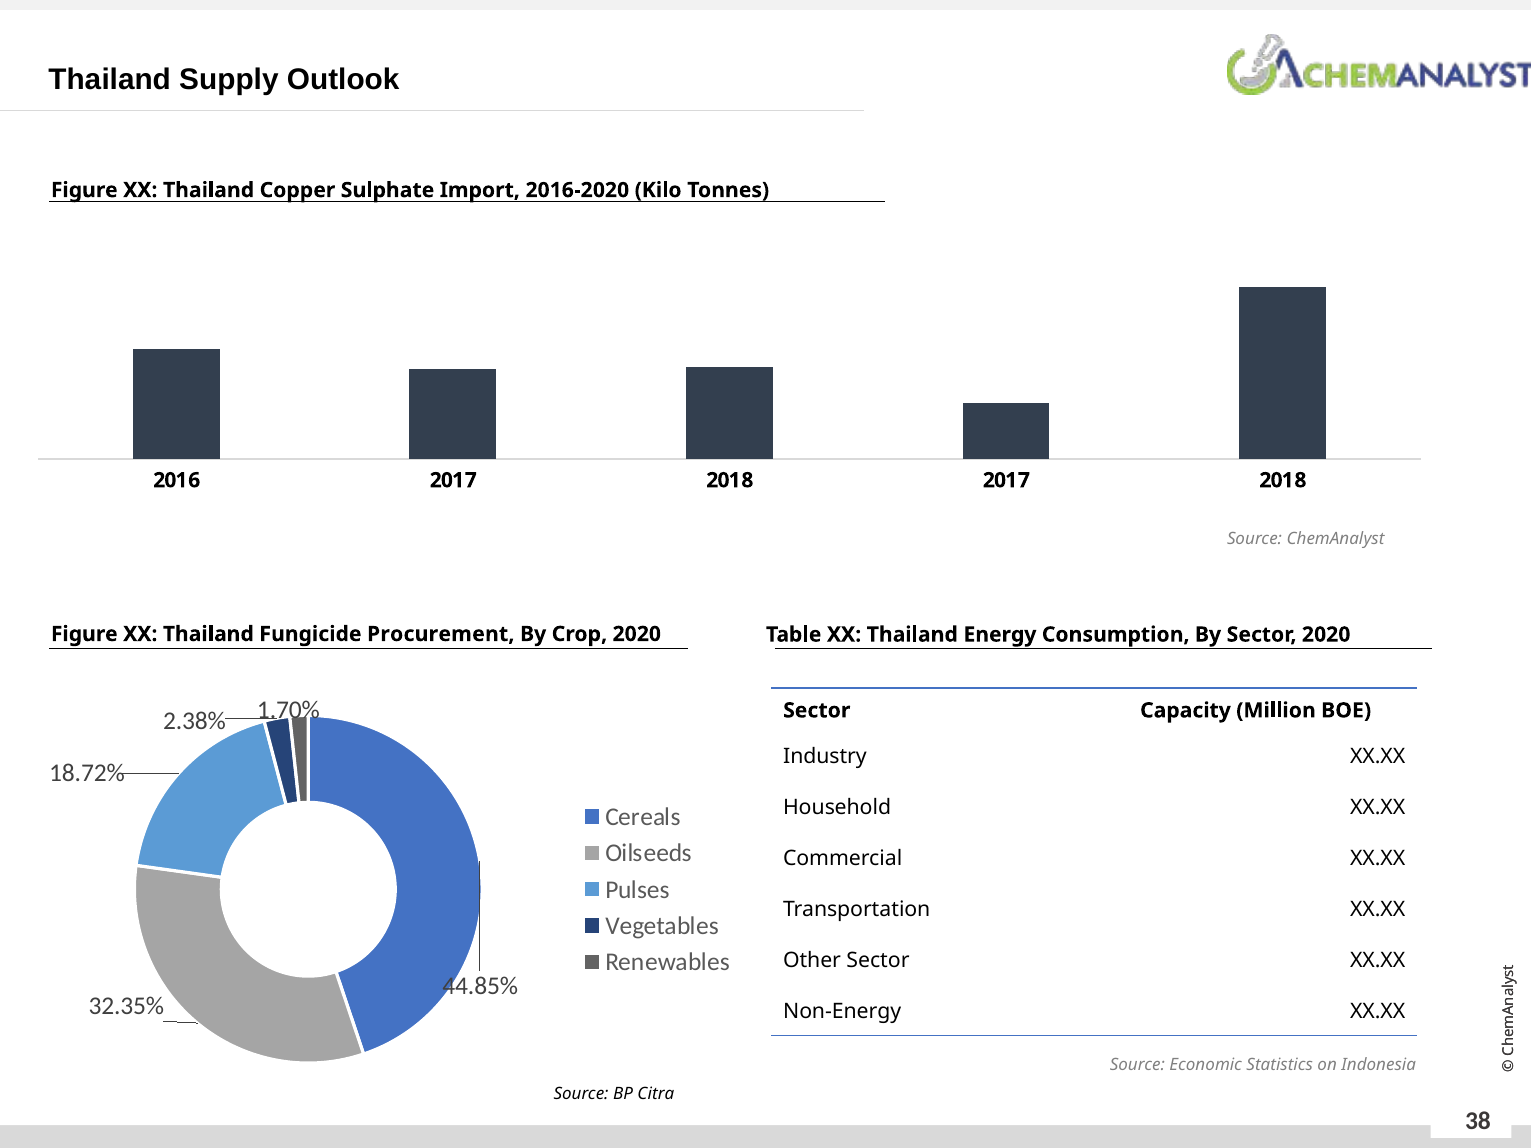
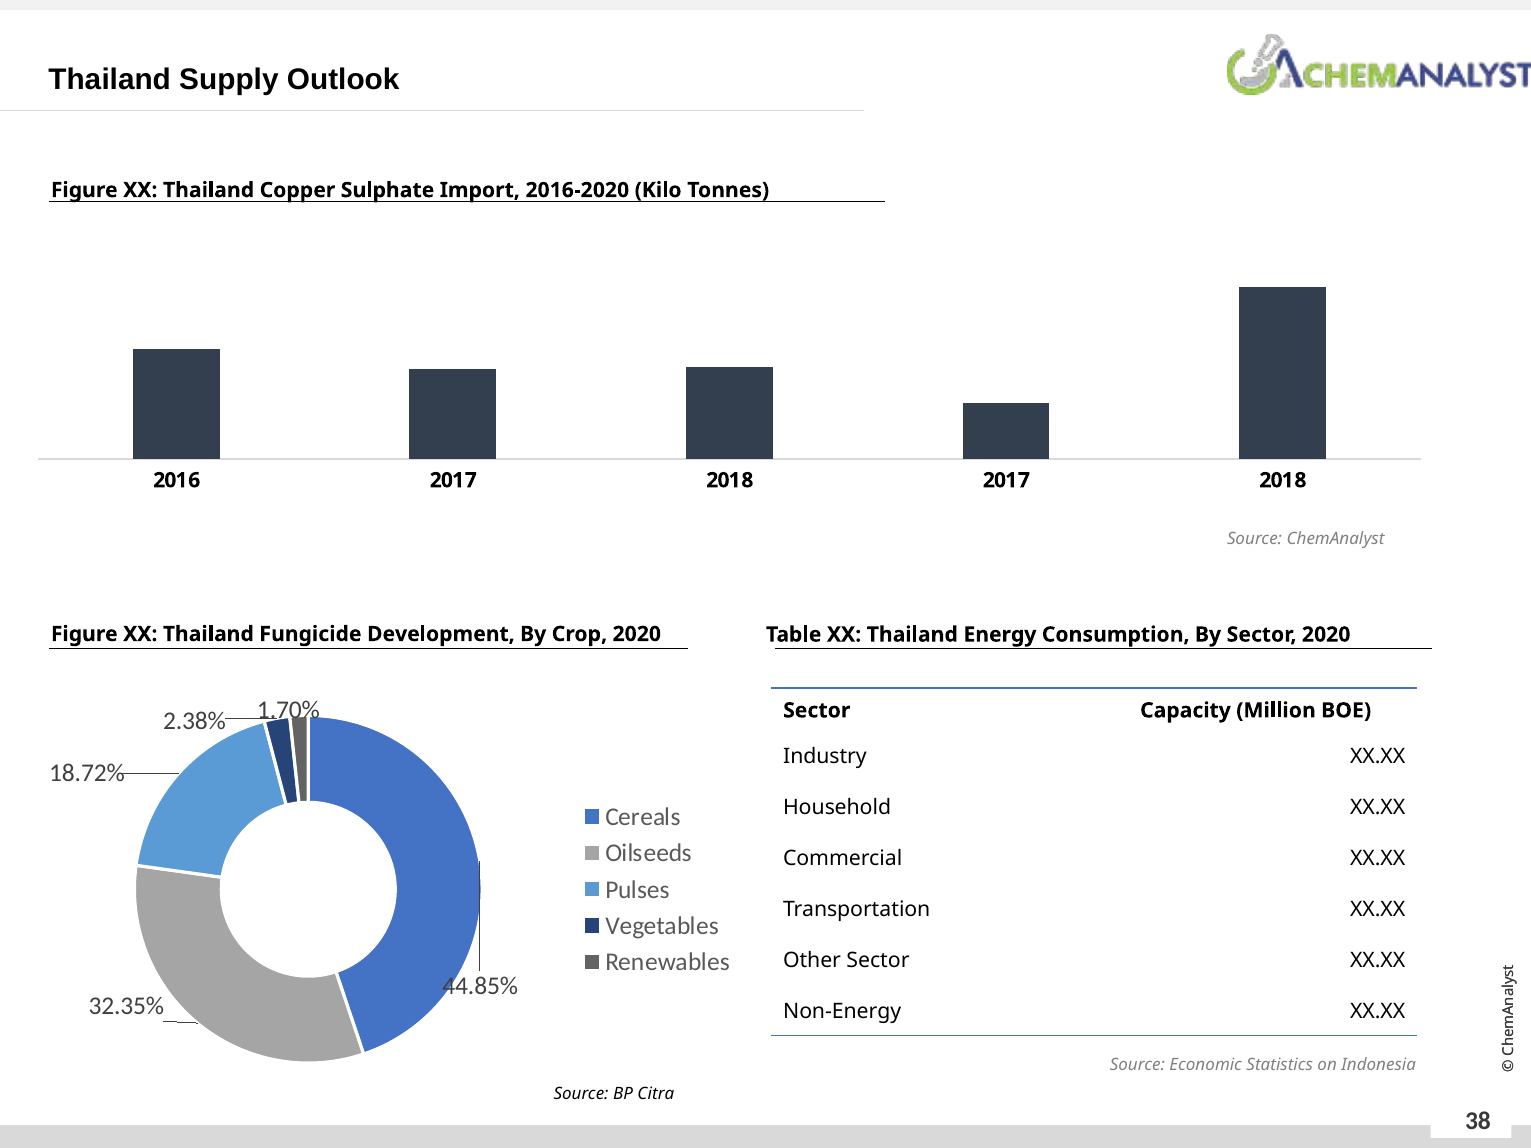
Procurement: Procurement -> Development
